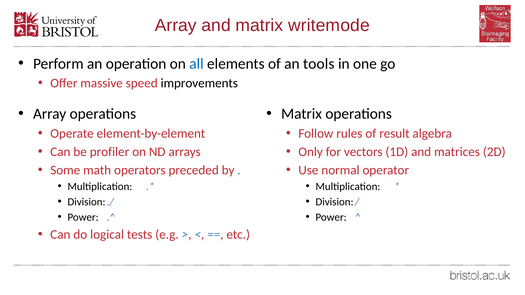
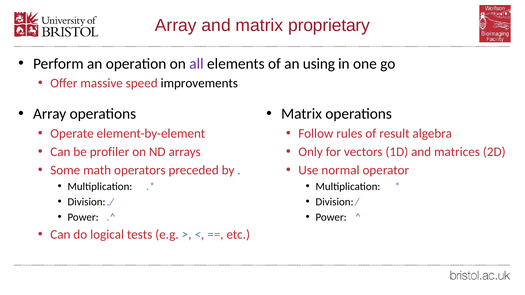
writemode: writemode -> proprietary
all colour: blue -> purple
tools: tools -> using
